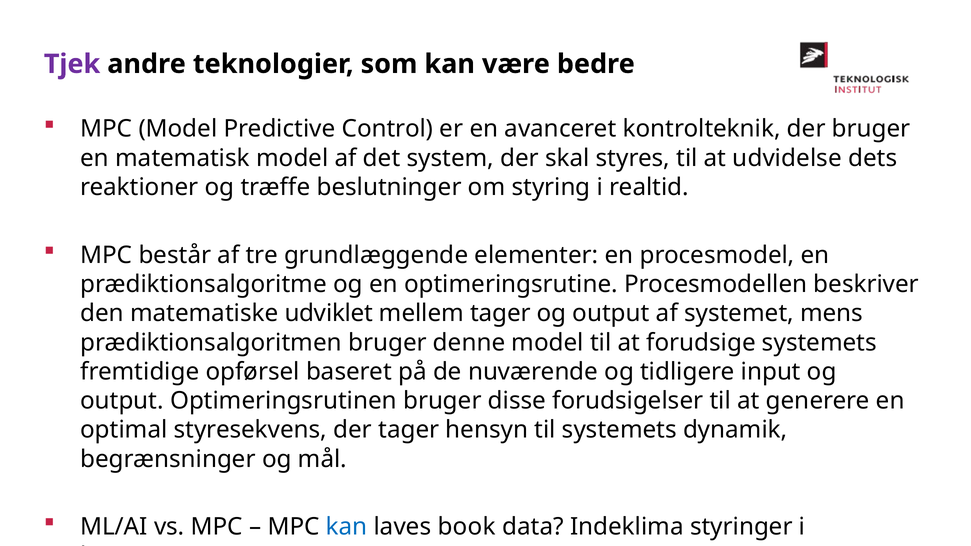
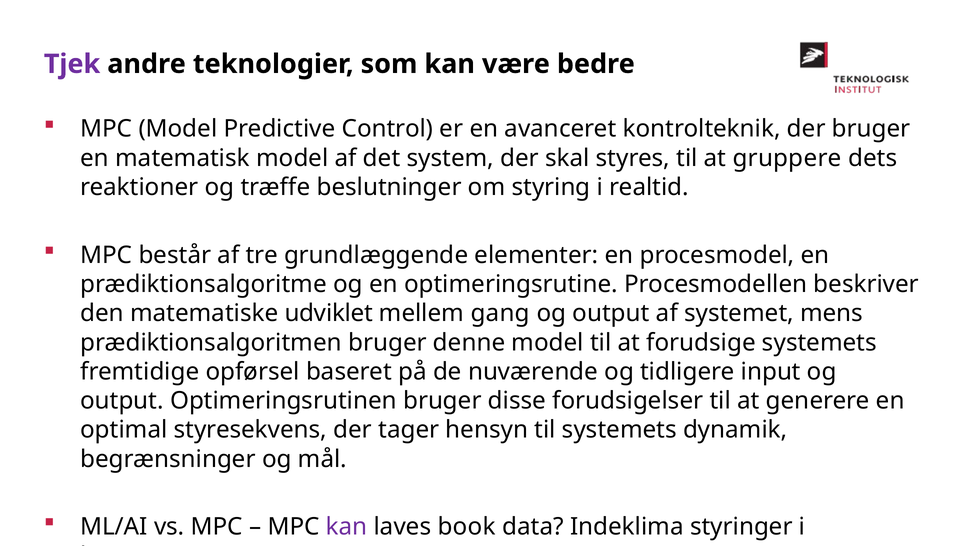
udvidelse: udvidelse -> gruppere
mellem tager: tager -> gang
kan at (347, 527) colour: blue -> purple
